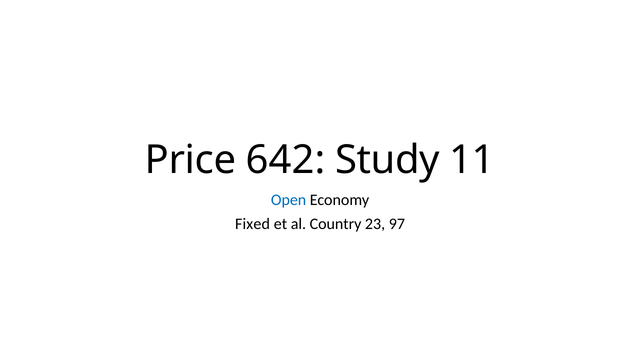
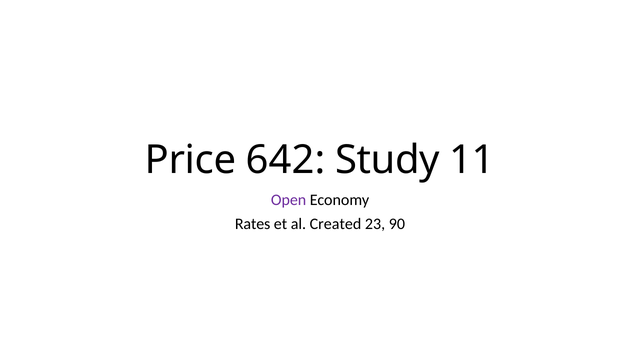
Open colour: blue -> purple
Fixed: Fixed -> Rates
Country: Country -> Created
97: 97 -> 90
